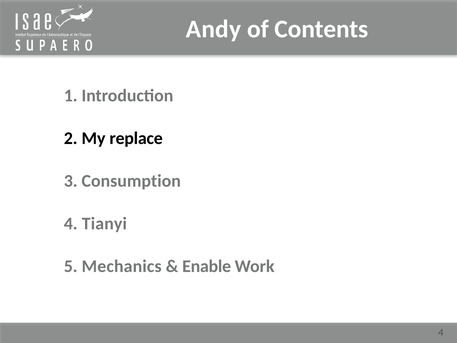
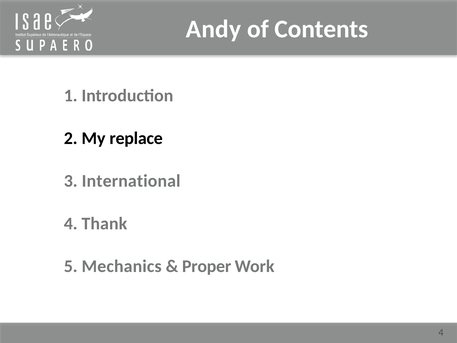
Consumption: Consumption -> International
Tianyi: Tianyi -> Thank
Enable: Enable -> Proper
